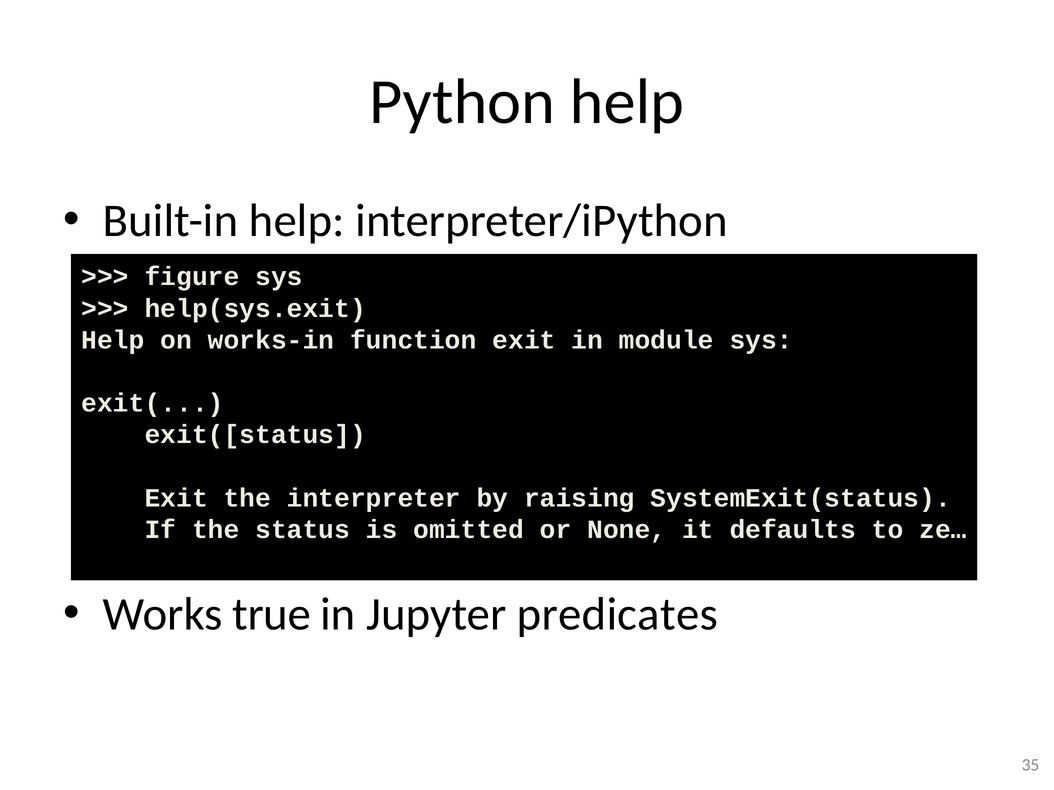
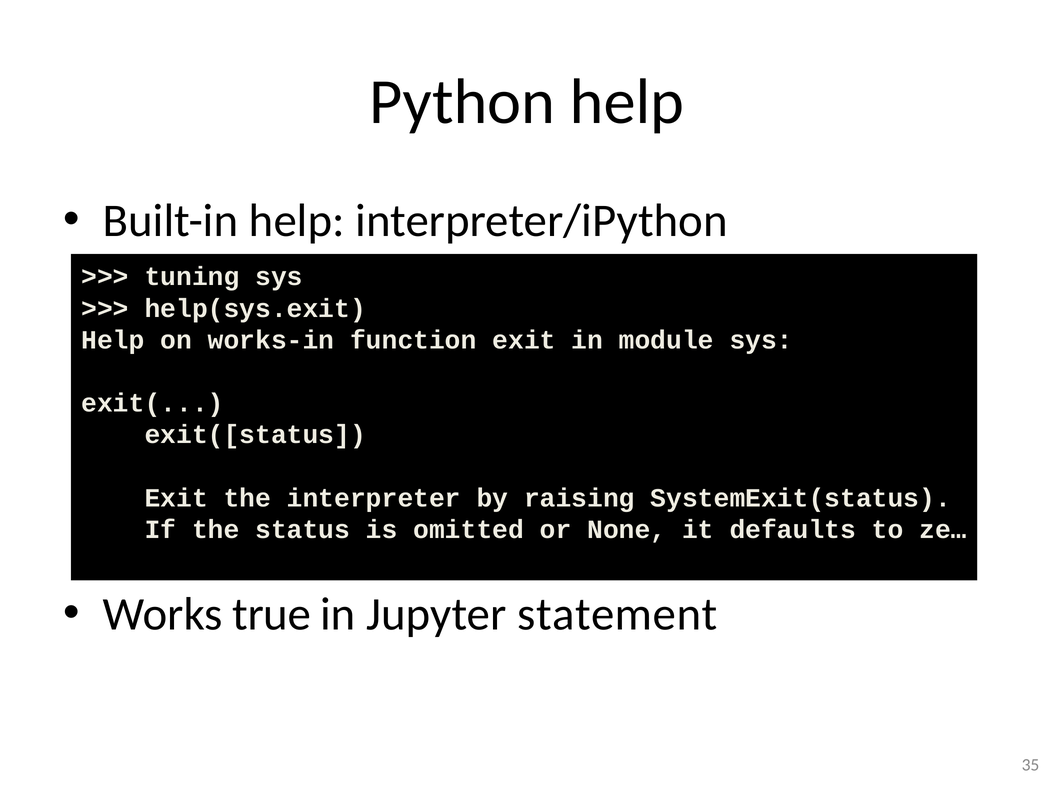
figure: figure -> tuning
predicates: predicates -> statement
